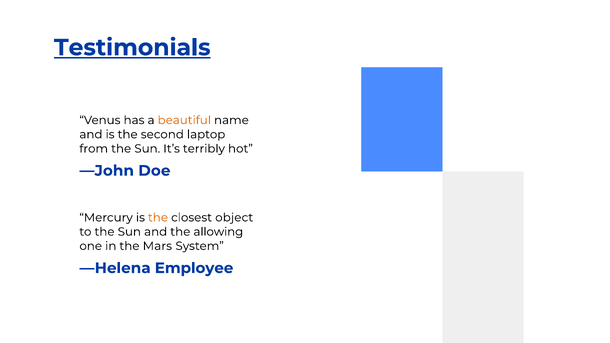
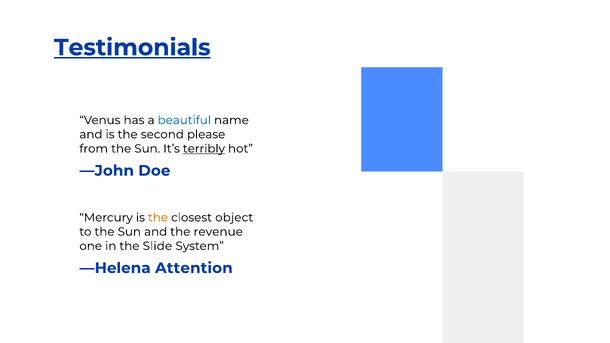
beautiful colour: orange -> blue
laptop: laptop -> please
terribly underline: none -> present
allowing: allowing -> revenue
Mars: Mars -> Slide
Employee: Employee -> Attention
